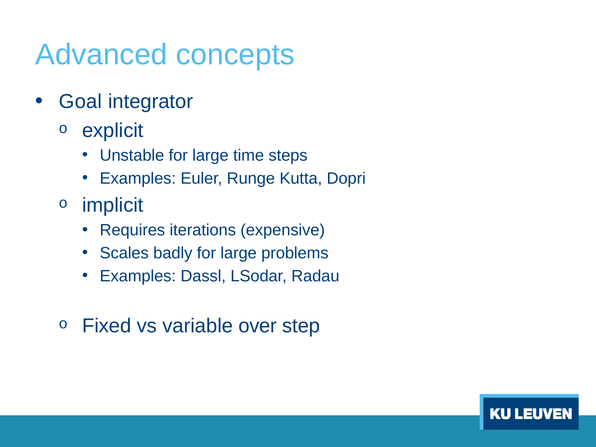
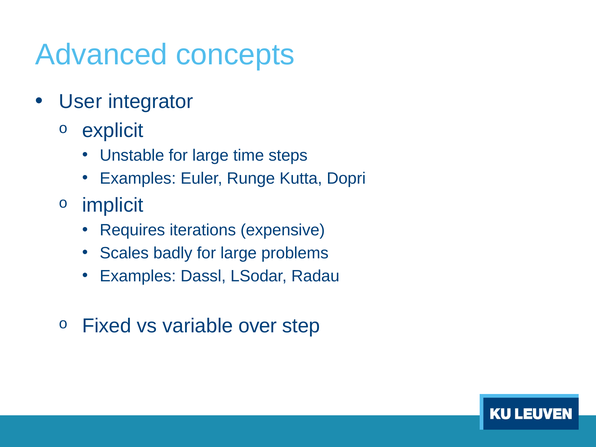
Goal: Goal -> User
